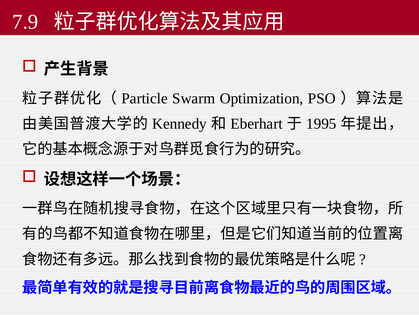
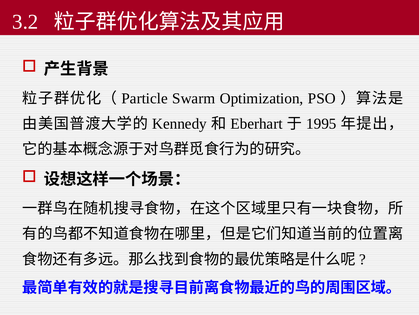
7.9: 7.9 -> 3.2
